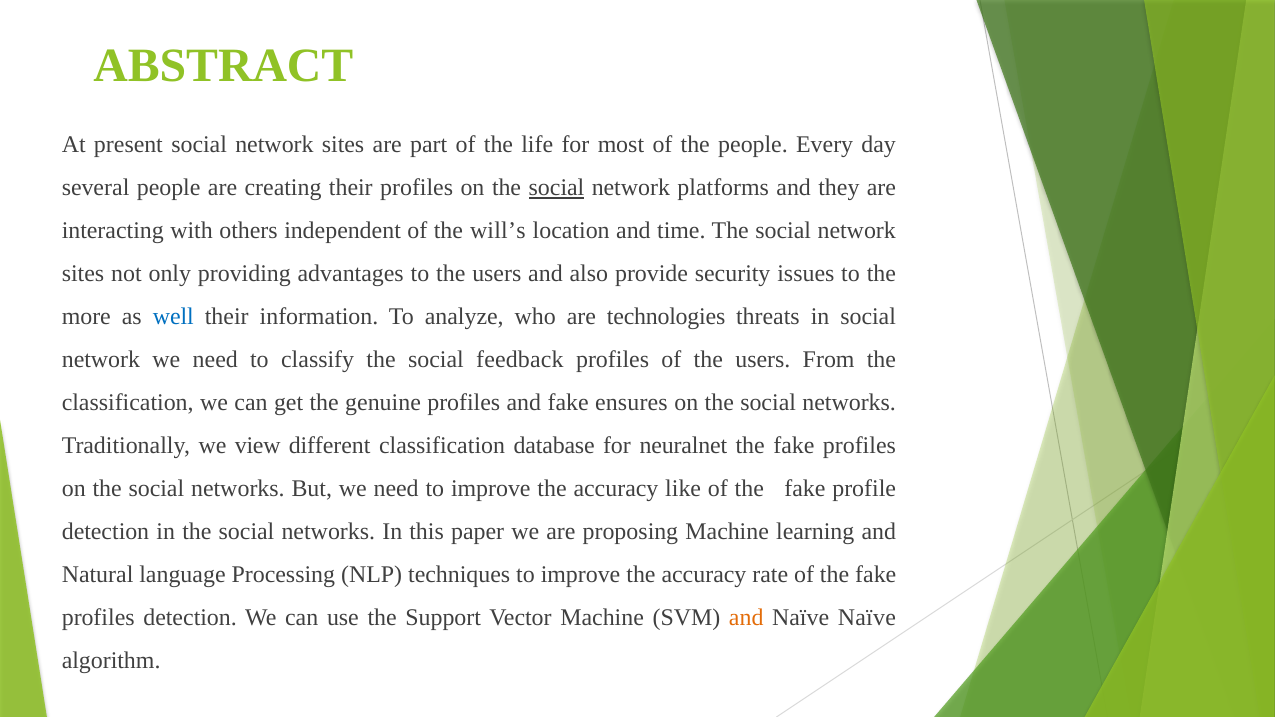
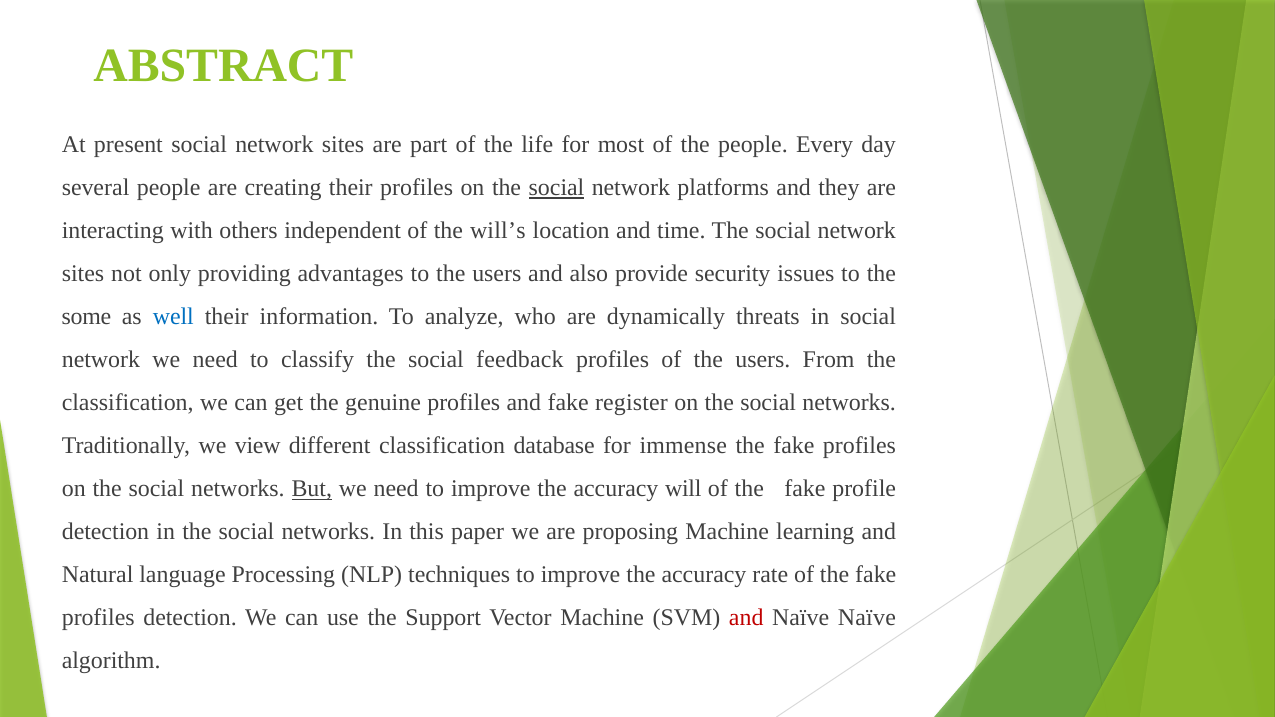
more: more -> some
technologies: technologies -> dynamically
ensures: ensures -> register
neuralnet: neuralnet -> immense
But underline: none -> present
like: like -> will
and at (746, 618) colour: orange -> red
